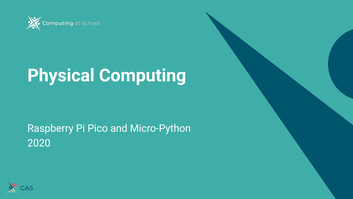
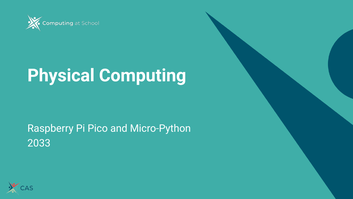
2020: 2020 -> 2033
